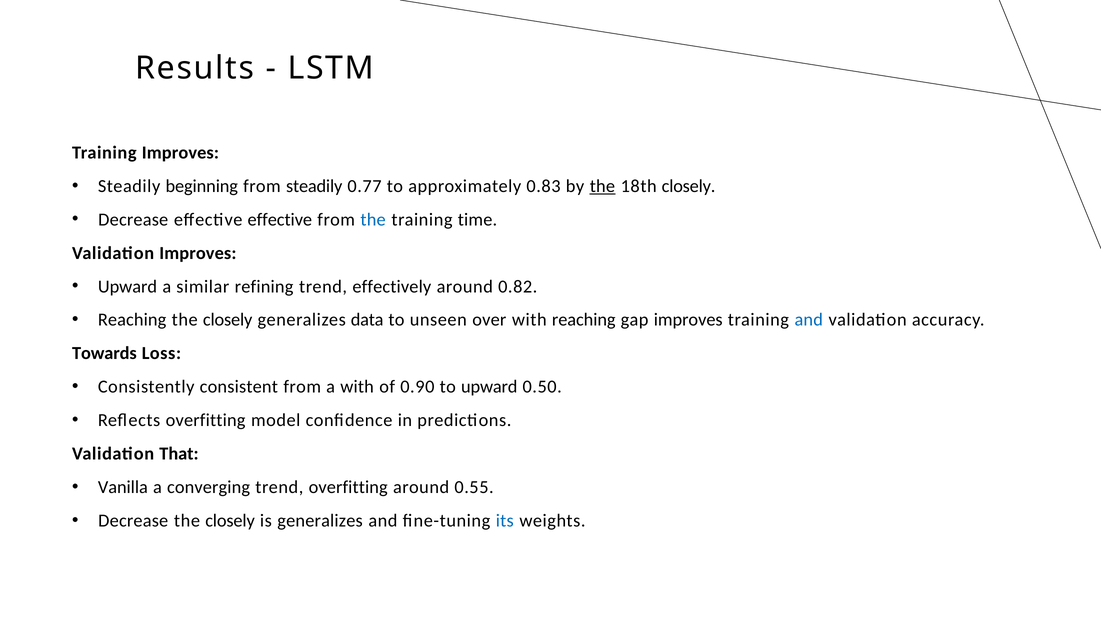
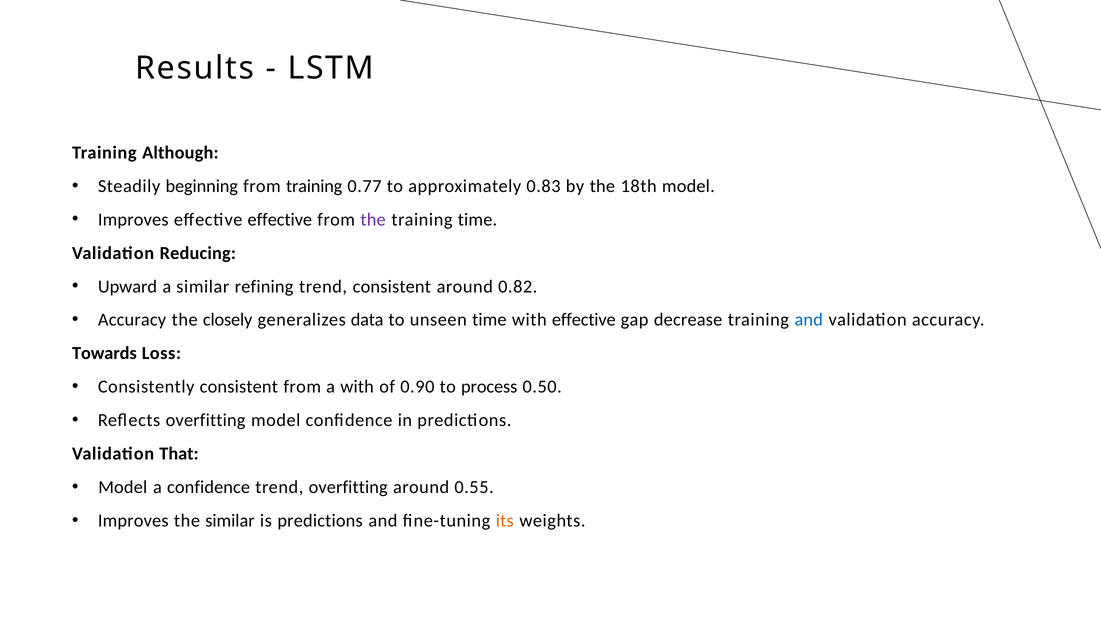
Training Improves: Improves -> Although
from steadily: steadily -> training
the at (602, 186) underline: present -> none
18th closely: closely -> model
Decrease at (133, 220): Decrease -> Improves
the at (373, 220) colour: blue -> purple
Validation Improves: Improves -> Reducing
trend effectively: effectively -> consistent
Reaching at (132, 320): Reaching -> Accuracy
unseen over: over -> time
with reaching: reaching -> effective
gap improves: improves -> decrease
to upward: upward -> process
Vanilla at (123, 488): Vanilla -> Model
a converging: converging -> confidence
Decrease at (133, 521): Decrease -> Improves
closely at (230, 521): closely -> similar
is generalizes: generalizes -> predictions
its colour: blue -> orange
